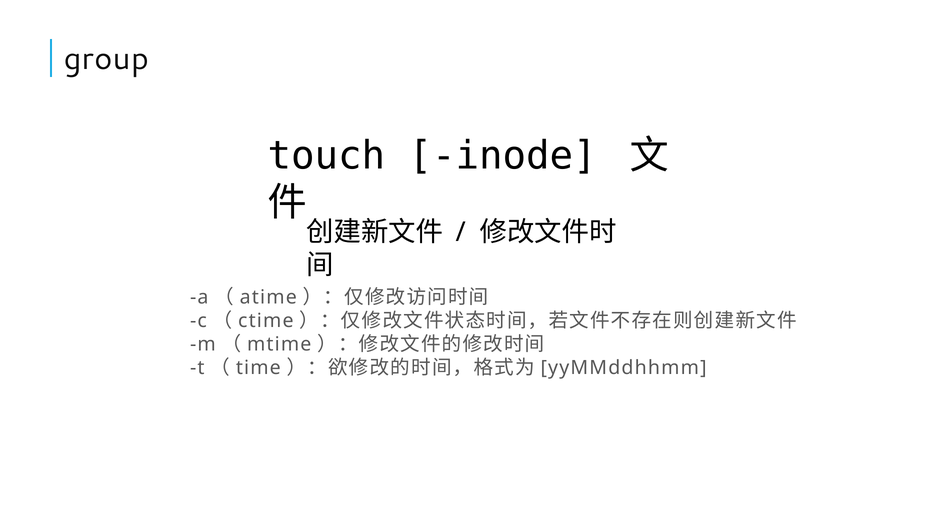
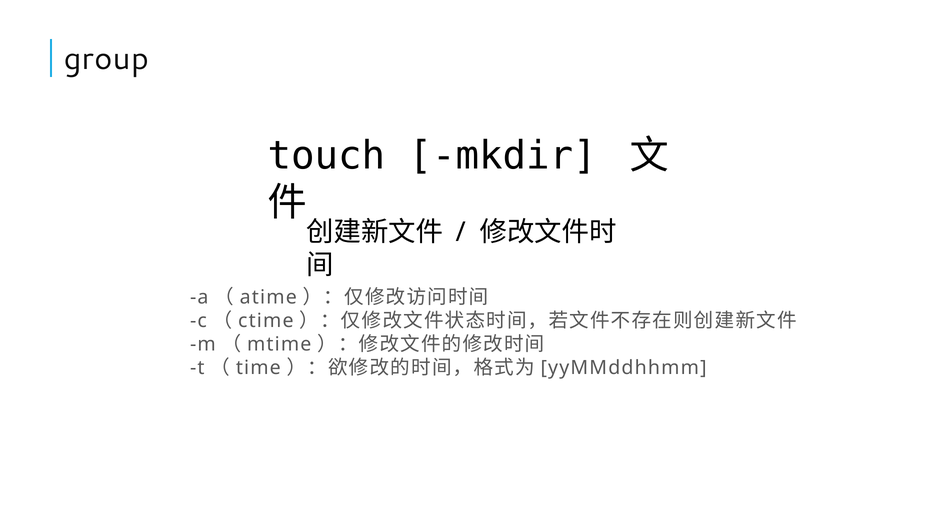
inode: inode -> mkdir
